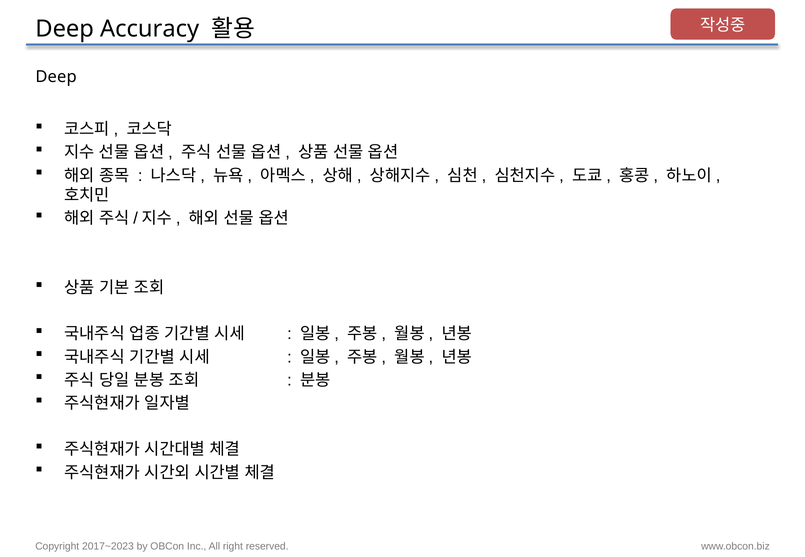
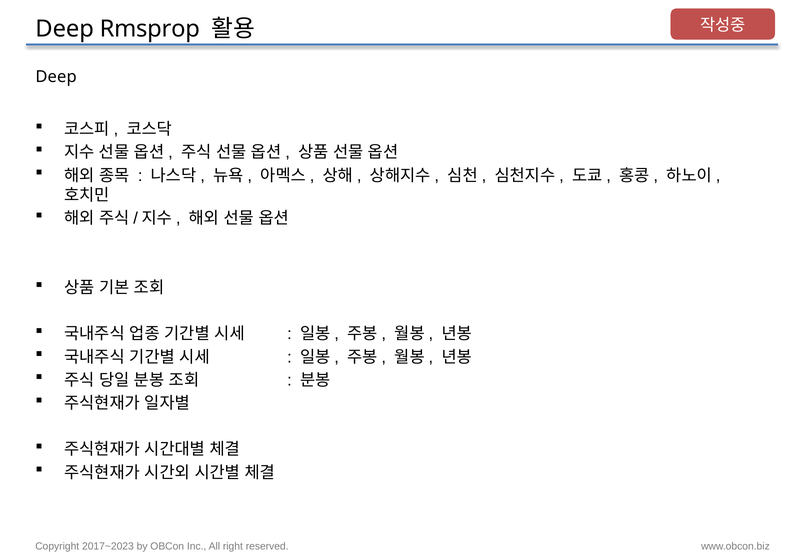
Accuracy: Accuracy -> Rmsprop
